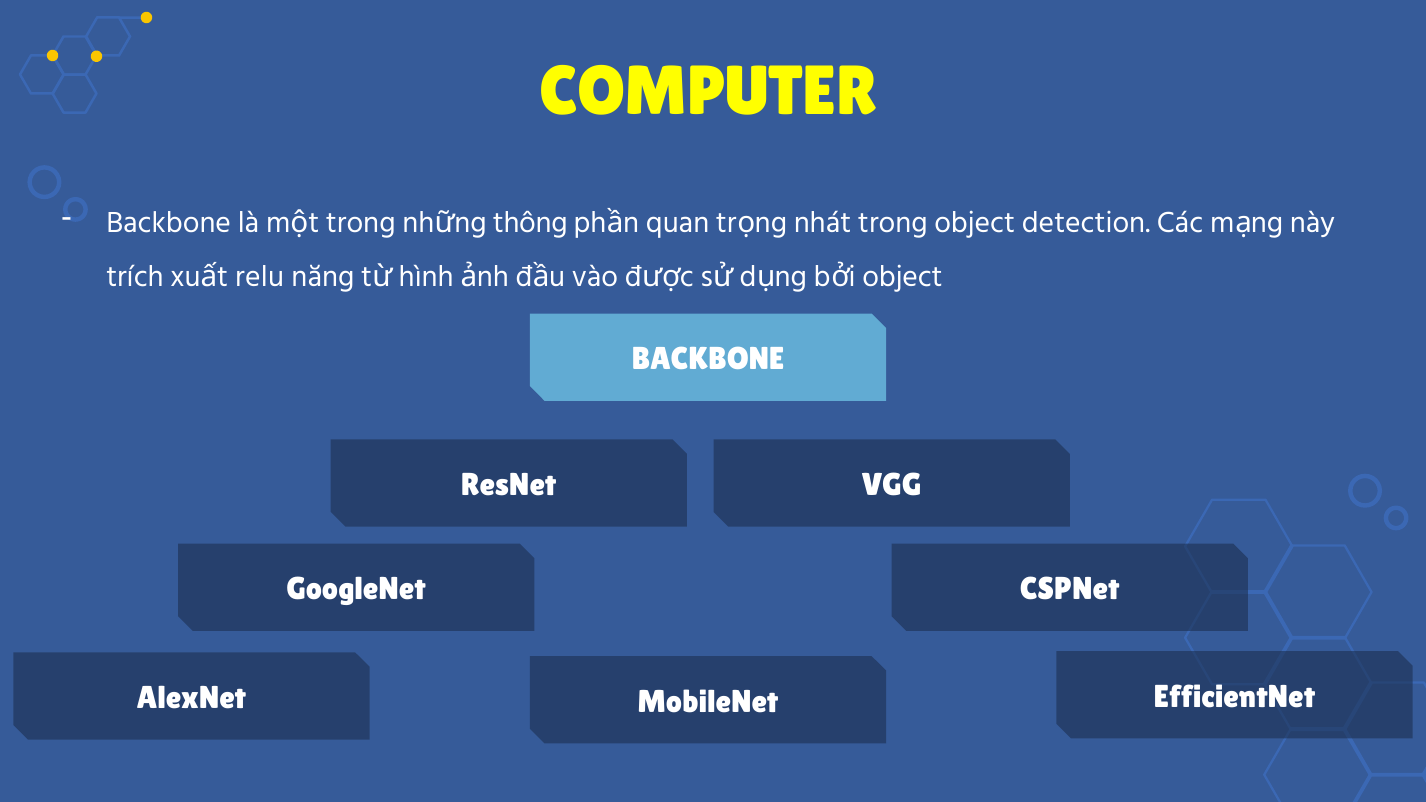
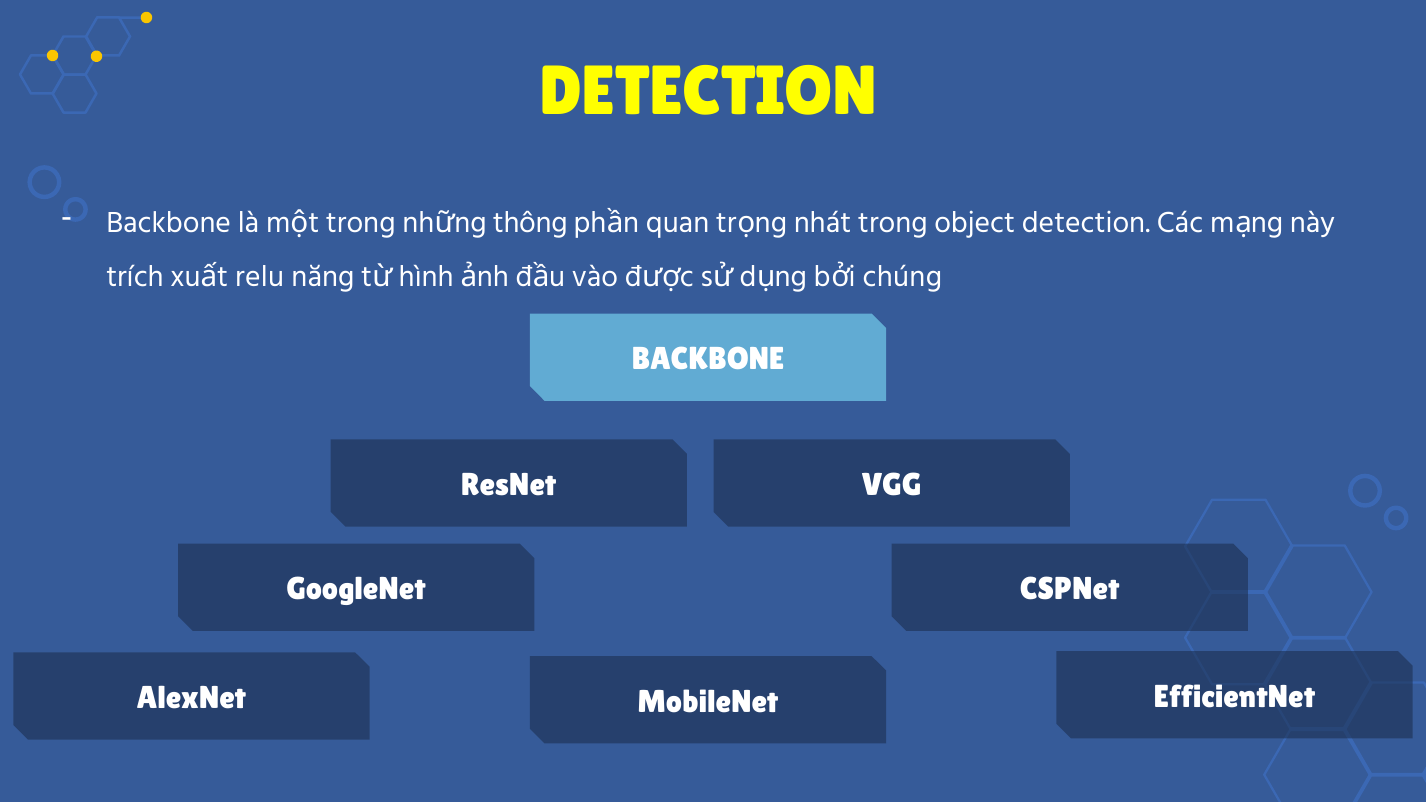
COMPUTER at (708, 91): COMPUTER -> DETECTION
object at (903, 276): object -> chúng
